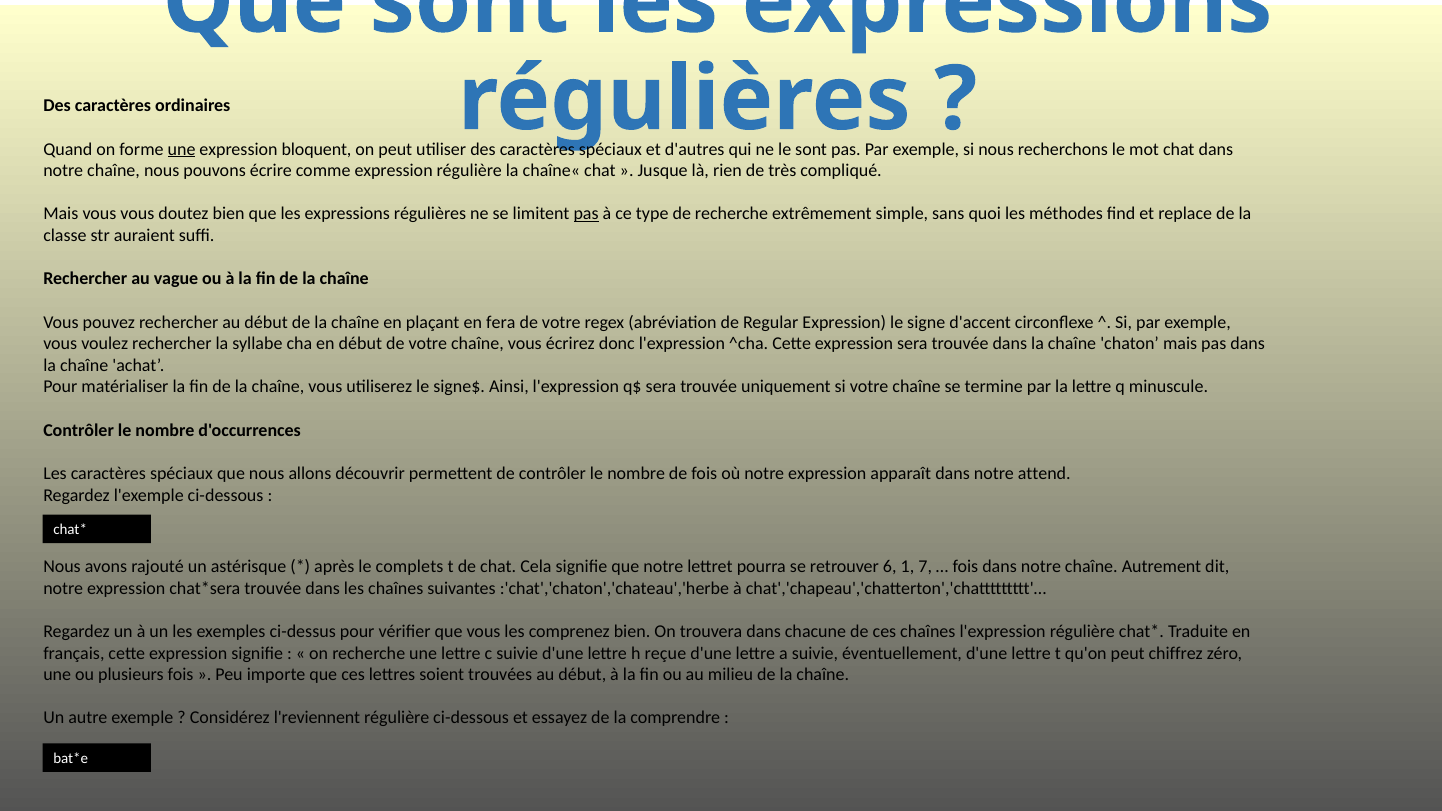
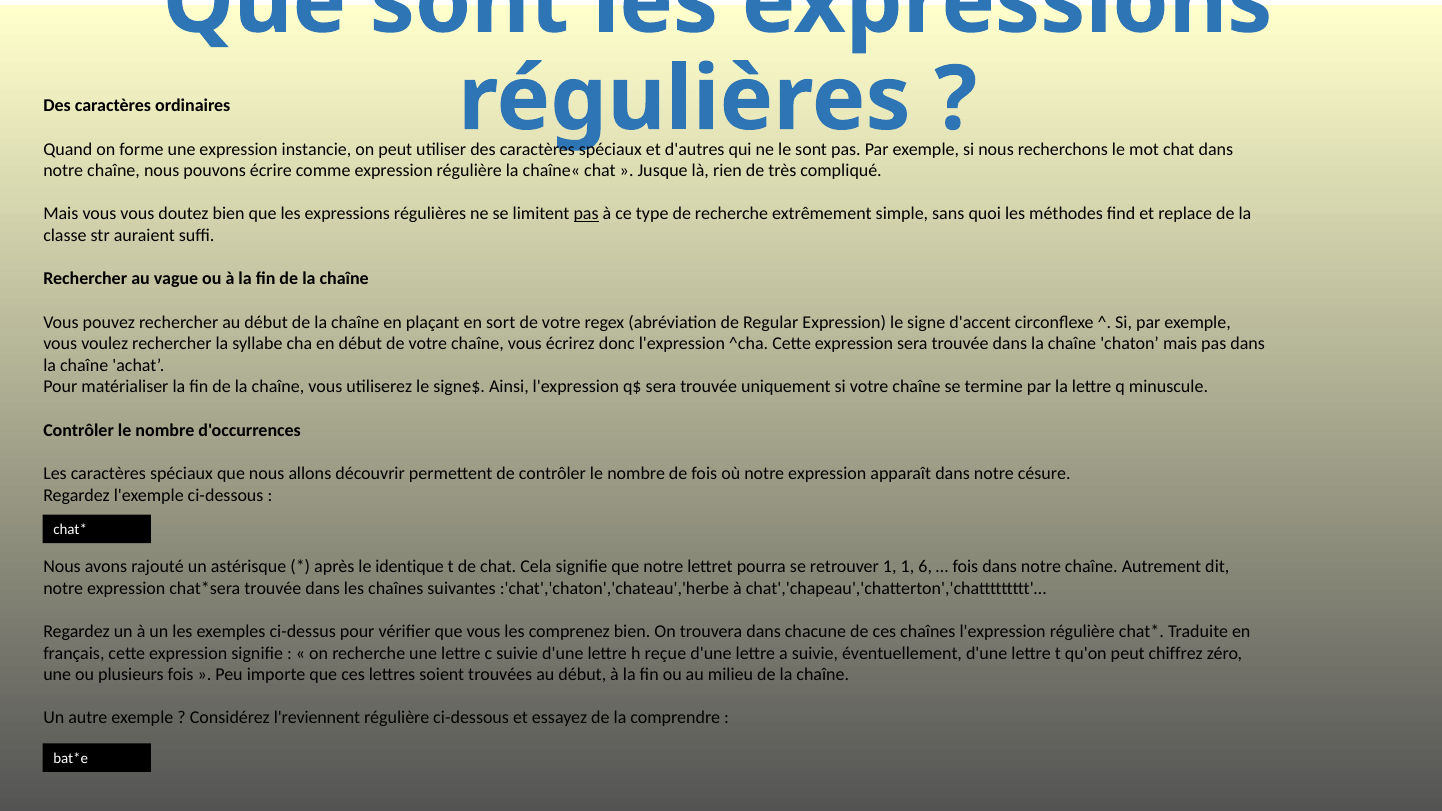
une at (182, 149) underline: present -> none
bloquent: bloquent -> instancie
fera: fera -> sort
attend: attend -> césure
complets: complets -> identique
retrouver 6: 6 -> 1
7: 7 -> 6
